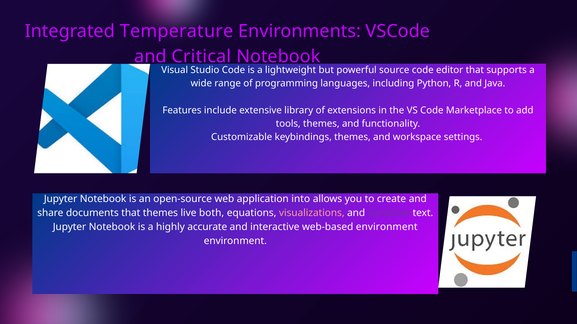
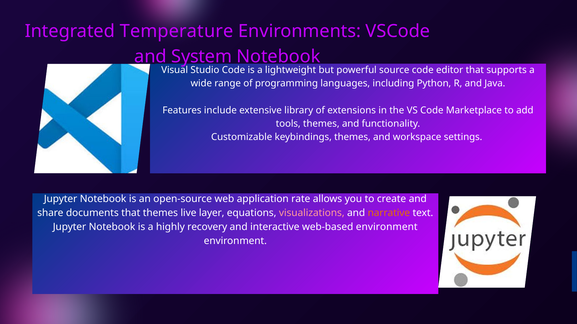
Critical: Critical -> System
into: into -> rate
both: both -> layer
narrative colour: purple -> orange
accurate: accurate -> recovery
